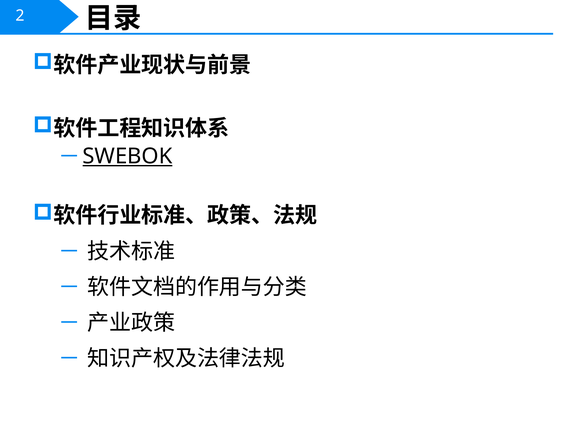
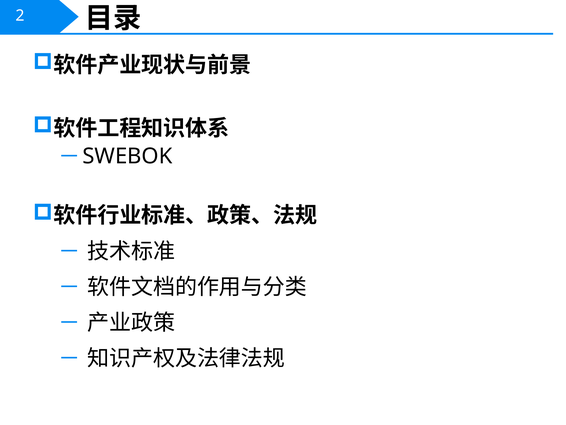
SWEBOK underline: present -> none
